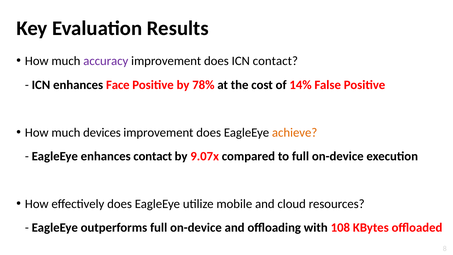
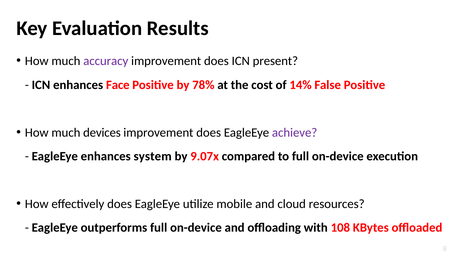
ICN contact: contact -> present
achieve colour: orange -> purple
enhances contact: contact -> system
